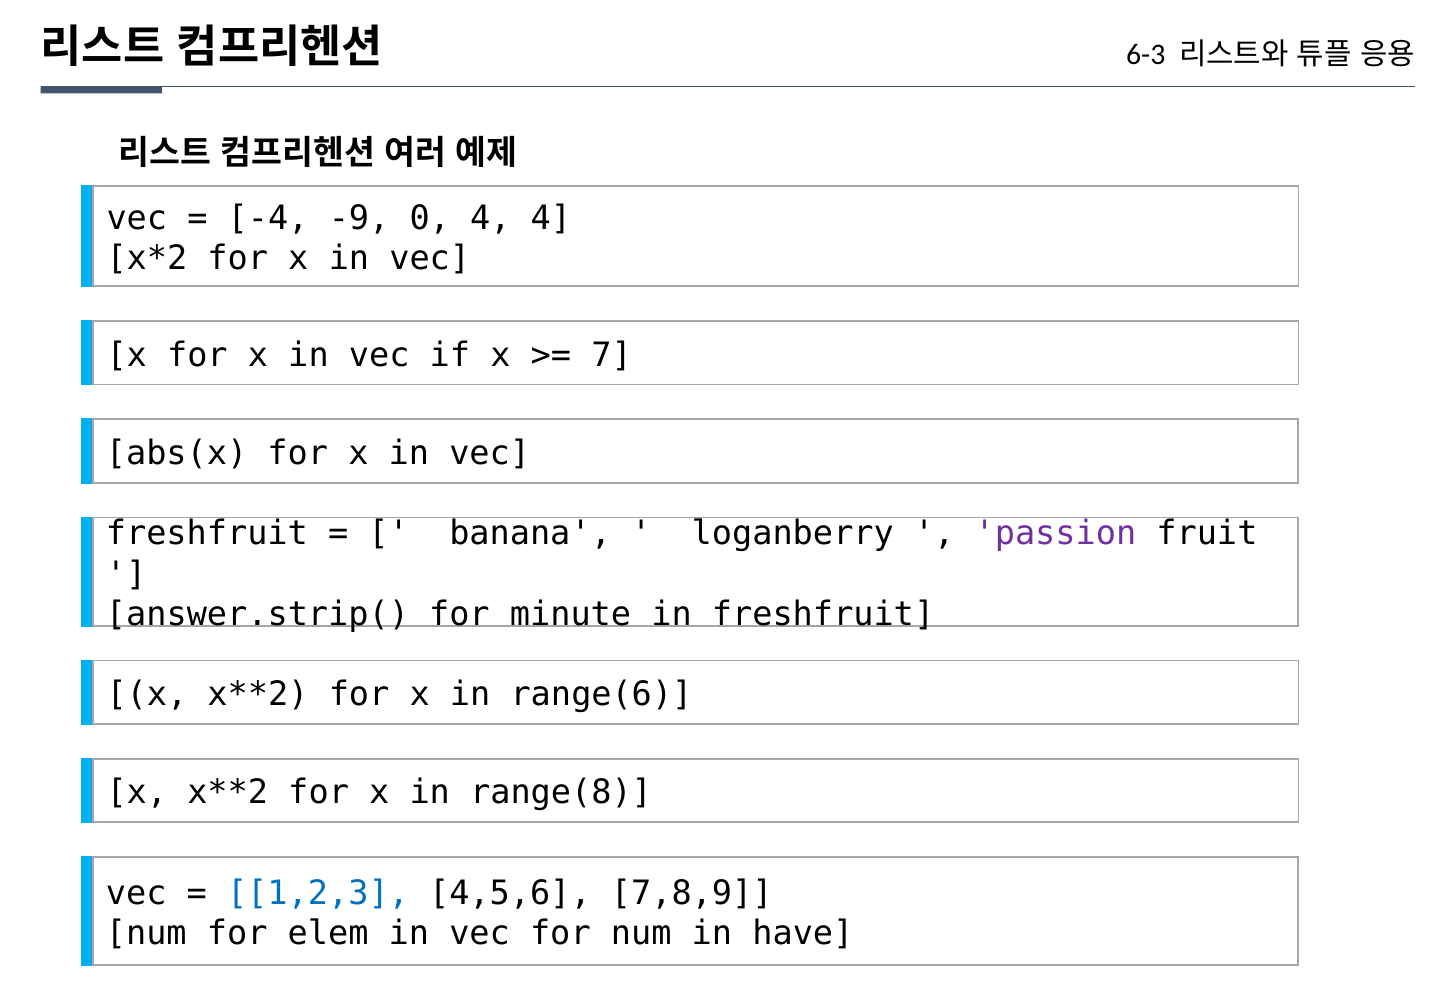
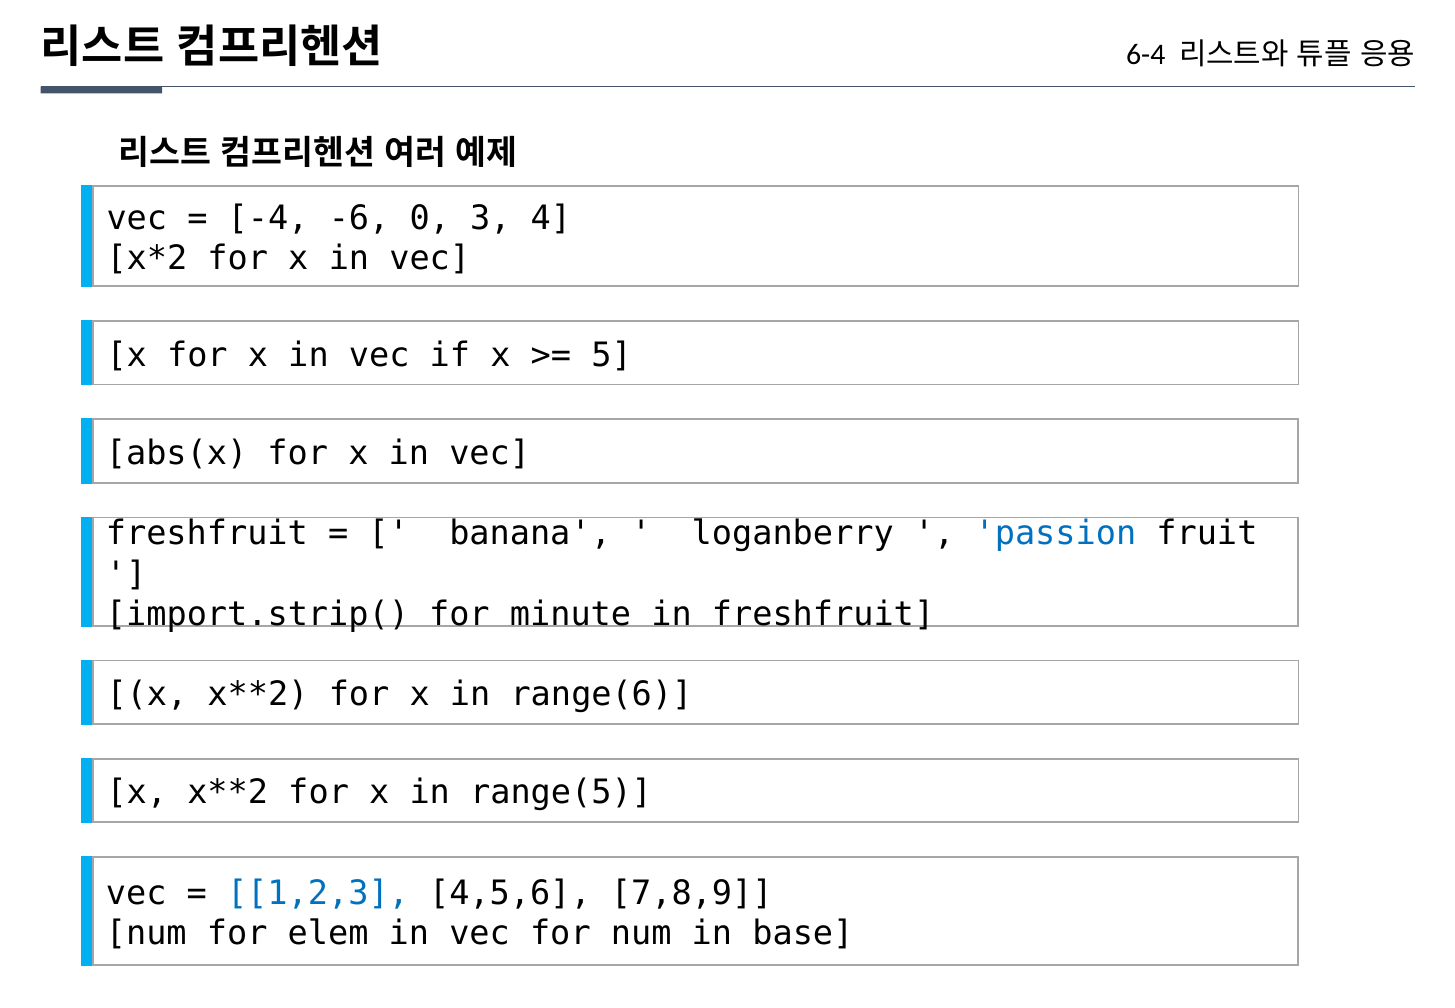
6-3: 6-3 -> 6-4
-9: -9 -> -6
0 4: 4 -> 3
7: 7 -> 5
passion colour: purple -> blue
answer.strip(: answer.strip( -> import.strip(
range(8: range(8 -> range(5
have: have -> base
